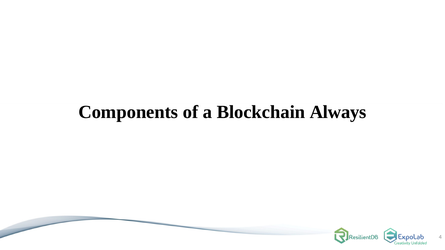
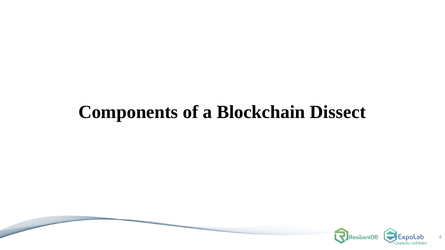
Always: Always -> Dissect
